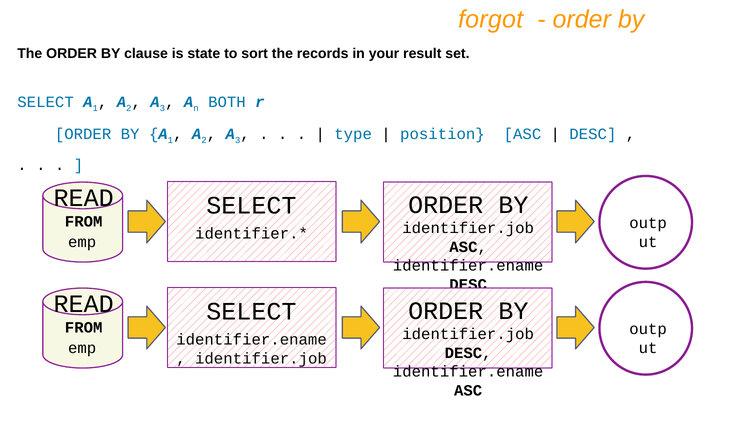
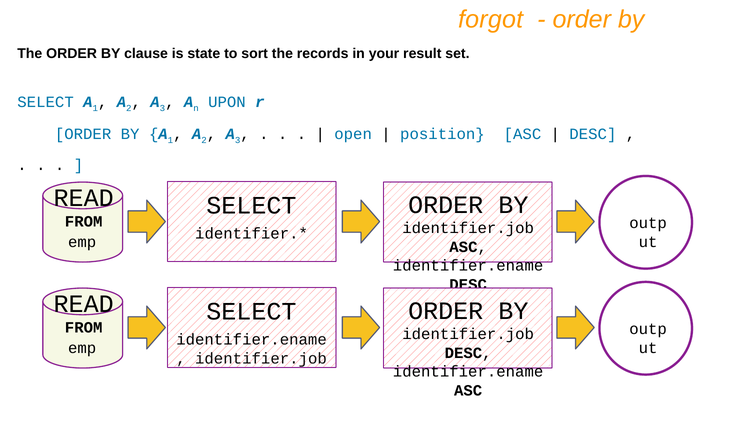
BOTH: BOTH -> UPON
type: type -> open
